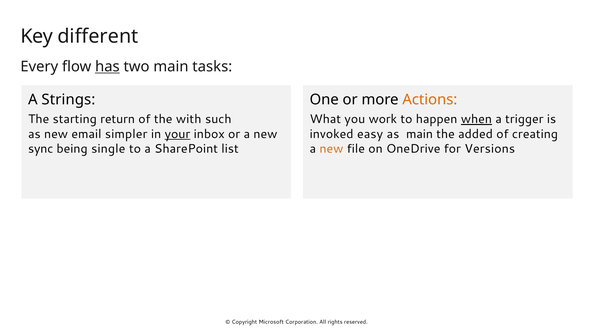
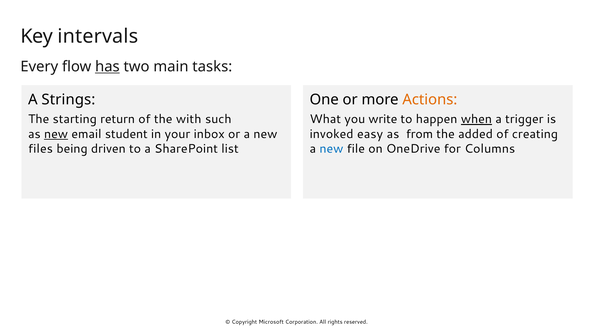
different: different -> intervals
work: work -> write
new at (56, 134) underline: none -> present
simpler: simpler -> student
your underline: present -> none
as main: main -> from
sync: sync -> files
single: single -> driven
new at (331, 149) colour: orange -> blue
Versions: Versions -> Columns
